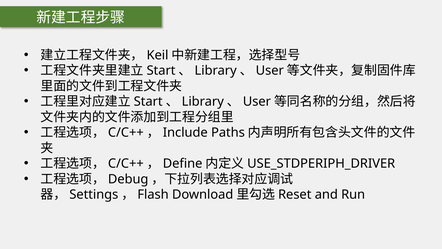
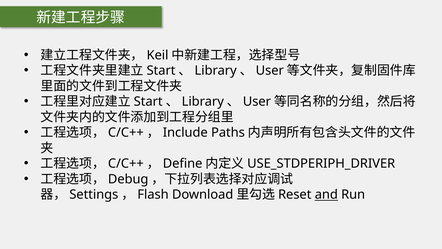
and underline: none -> present
